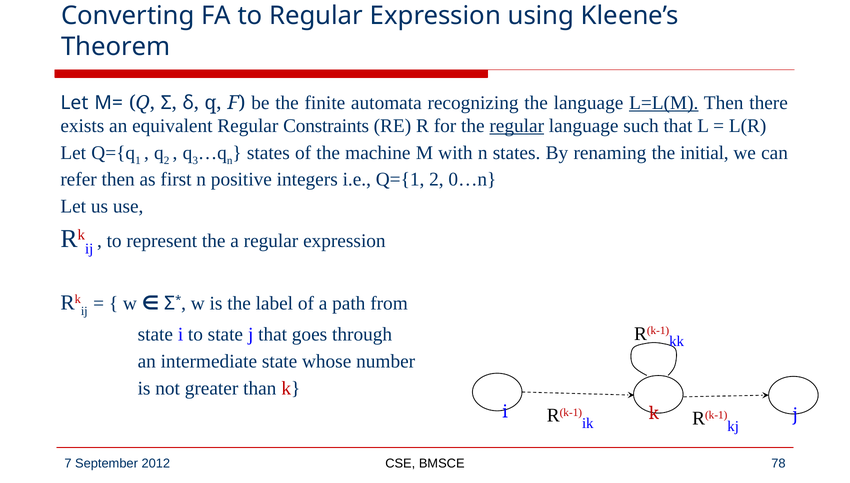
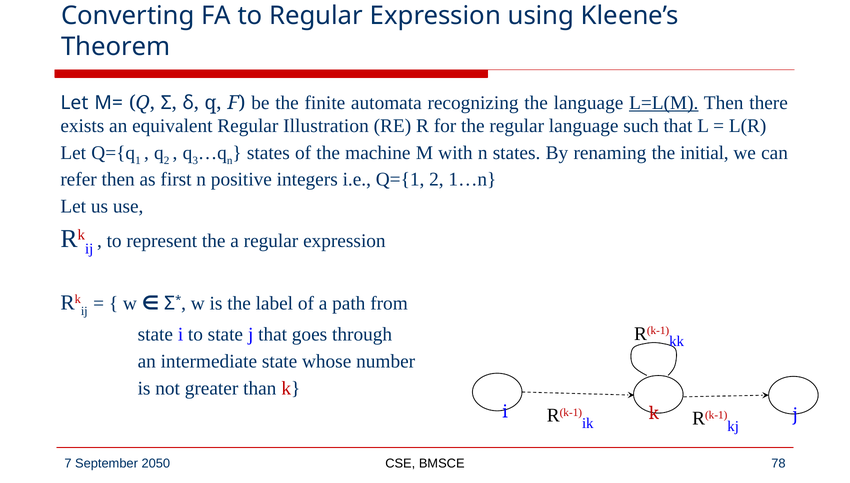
Constraints: Constraints -> Illustration
regular at (517, 126) underline: present -> none
0…n: 0…n -> 1…n
2012: 2012 -> 2050
